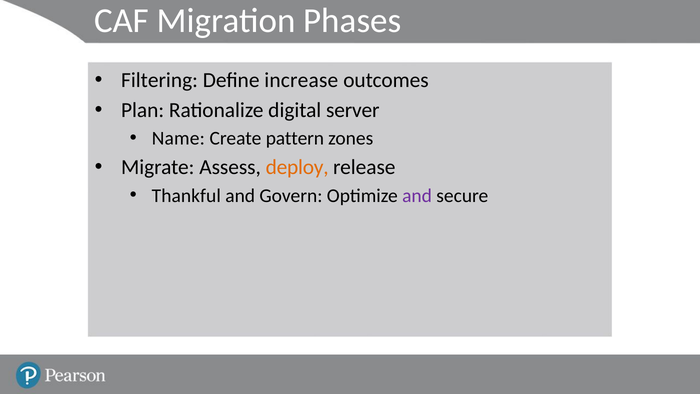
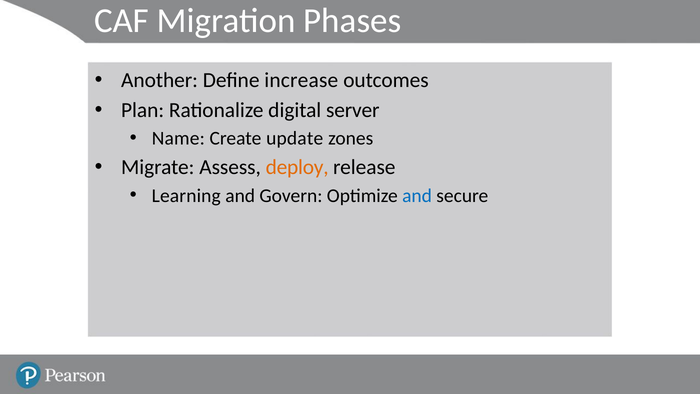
Filtering: Filtering -> Another
pattern: pattern -> update
Thankful: Thankful -> Learning
and at (417, 196) colour: purple -> blue
